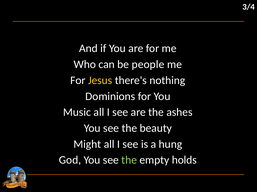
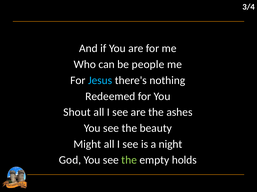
Jesus colour: yellow -> light blue
Dominions: Dominions -> Redeemed
Music: Music -> Shout
hung: hung -> night
